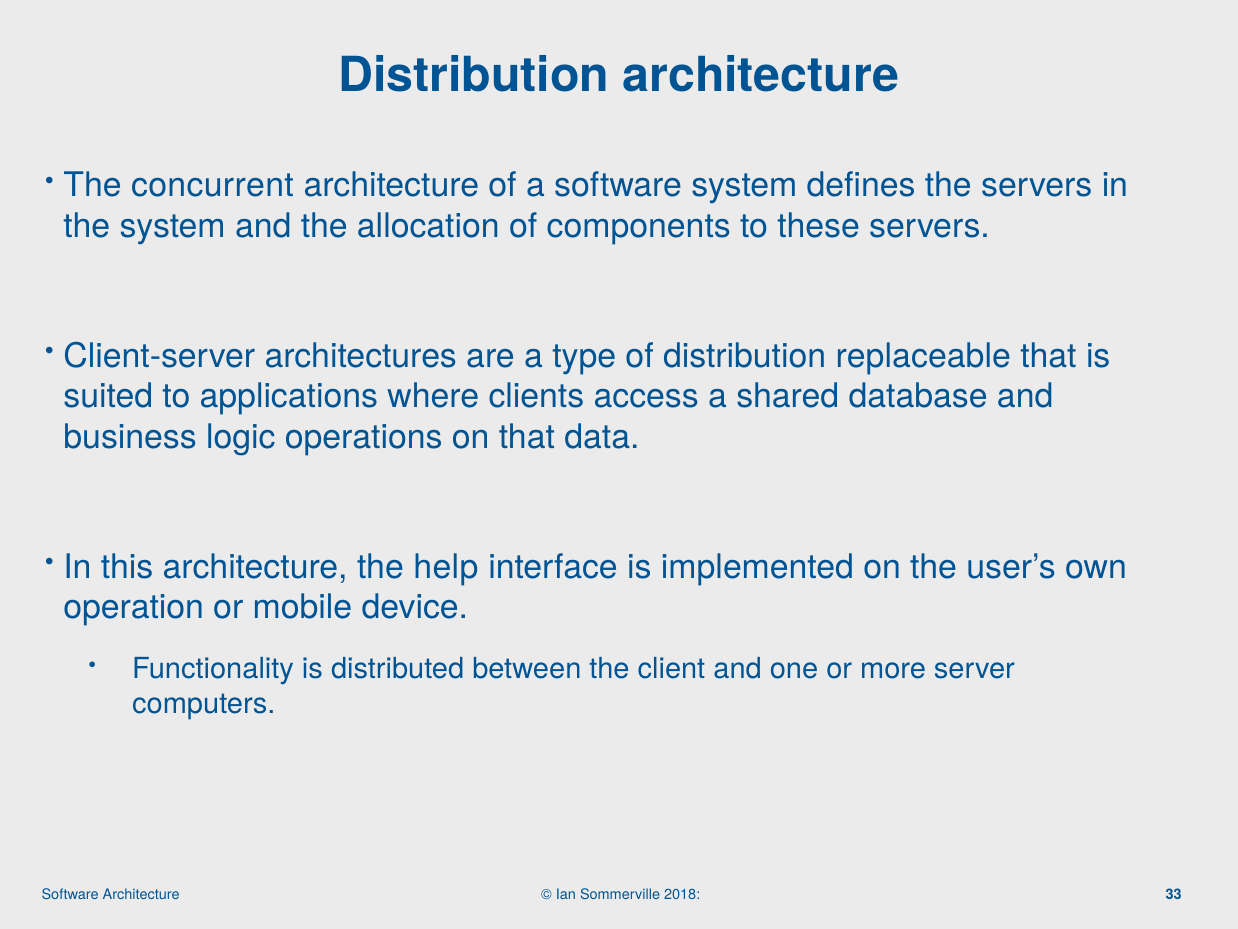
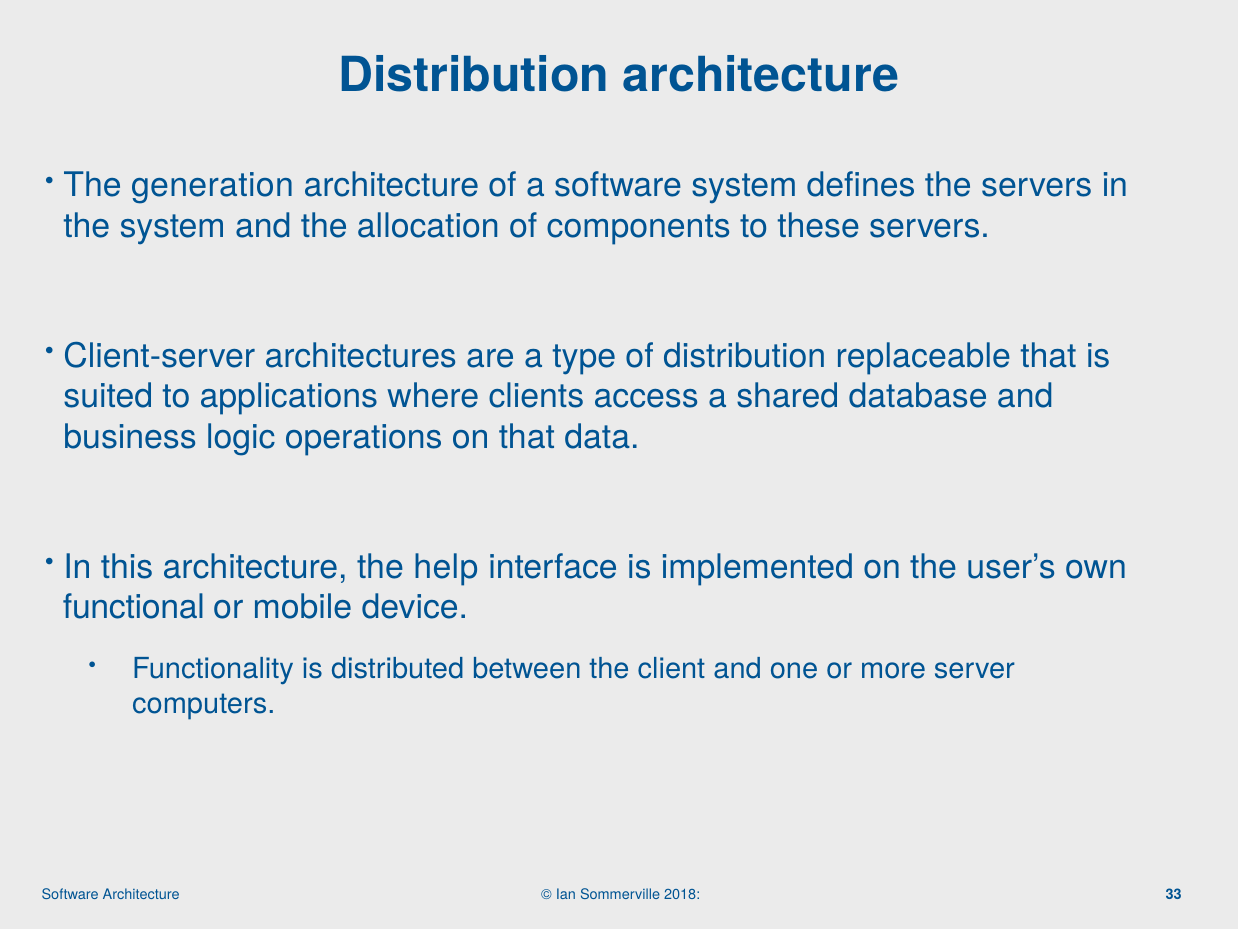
concurrent: concurrent -> generation
operation: operation -> functional
